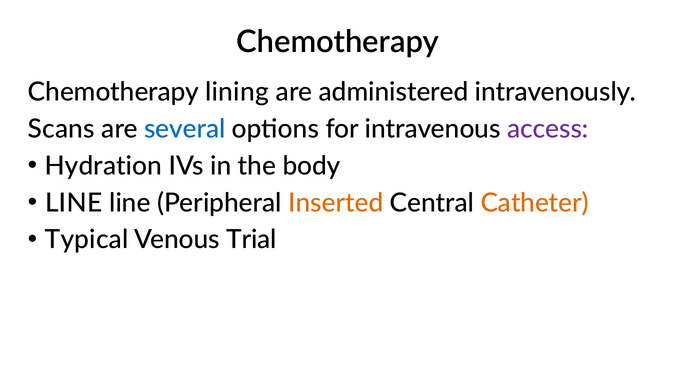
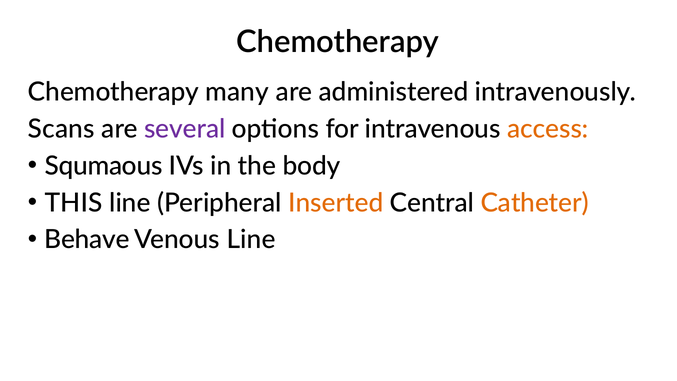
lining: lining -> many
several colour: blue -> purple
access colour: purple -> orange
Hydration: Hydration -> Squmaous
LINE at (74, 203): LINE -> THIS
Typical: Typical -> Behave
Venous Trial: Trial -> Line
